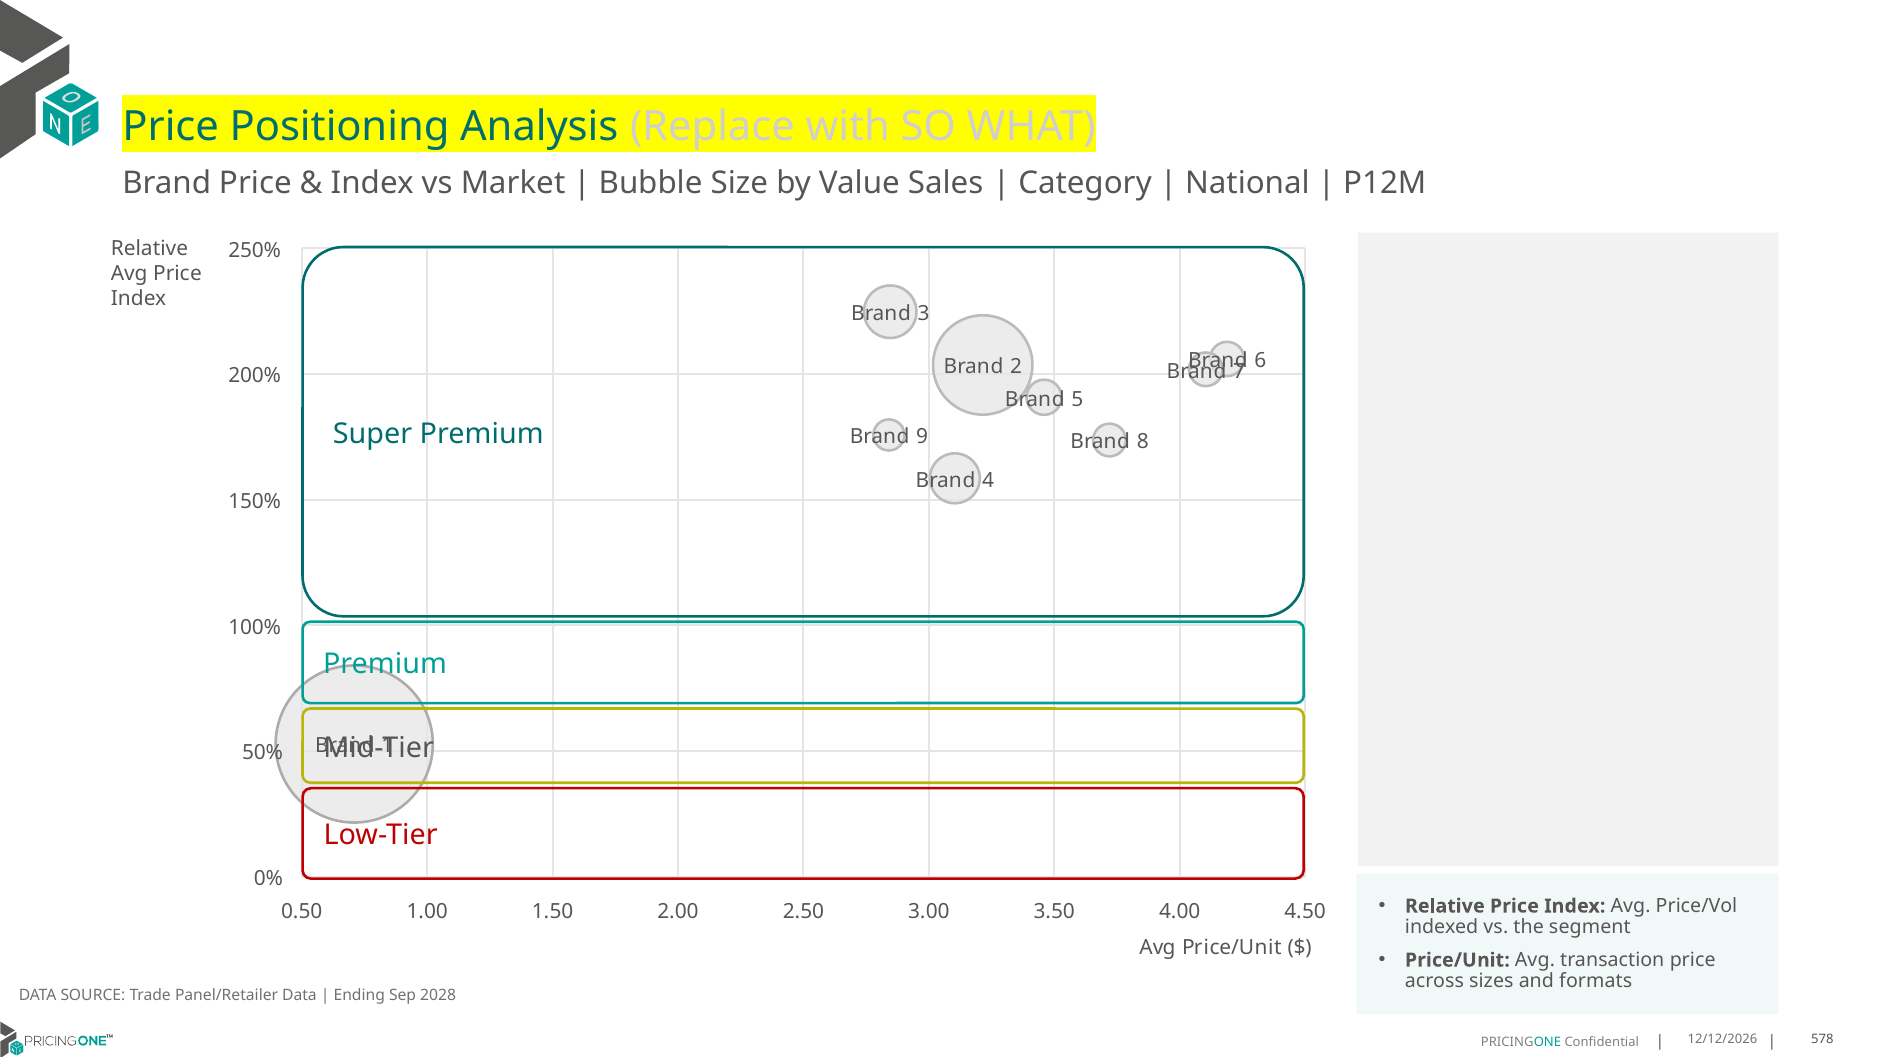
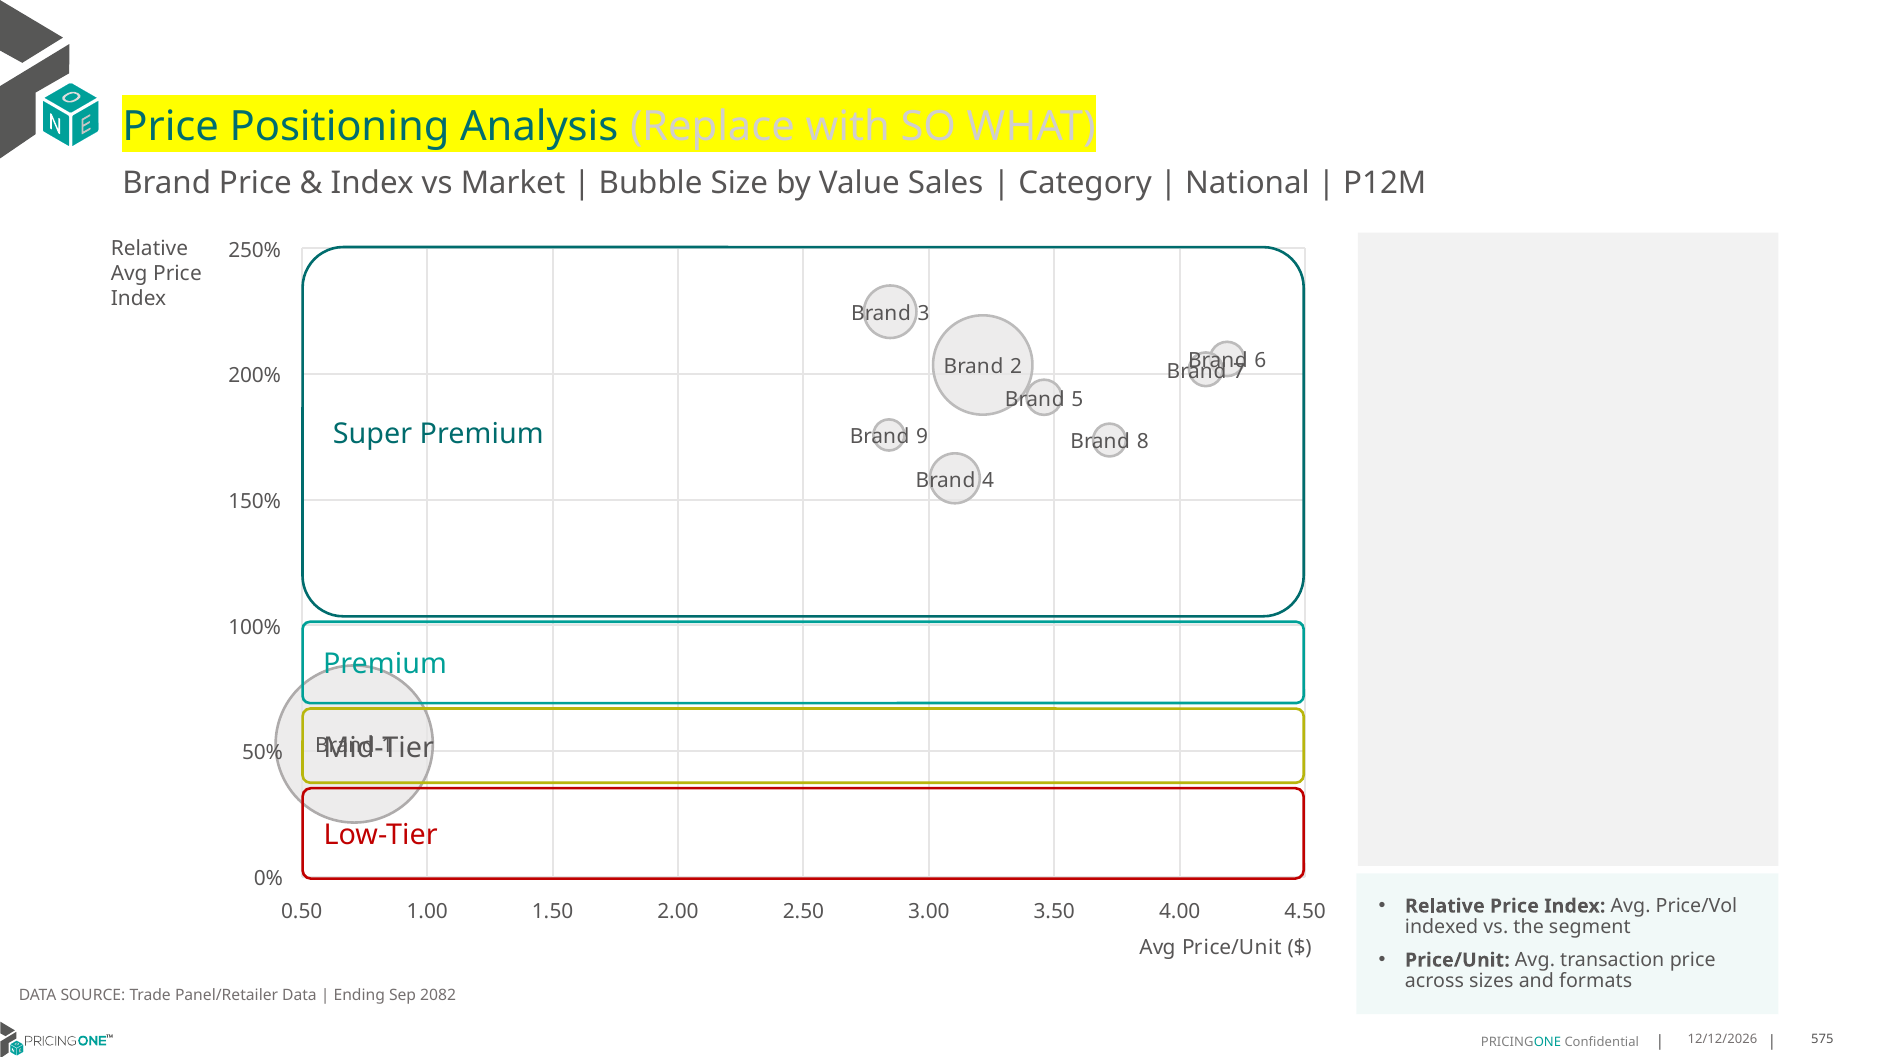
2028: 2028 -> 2082
578: 578 -> 575
